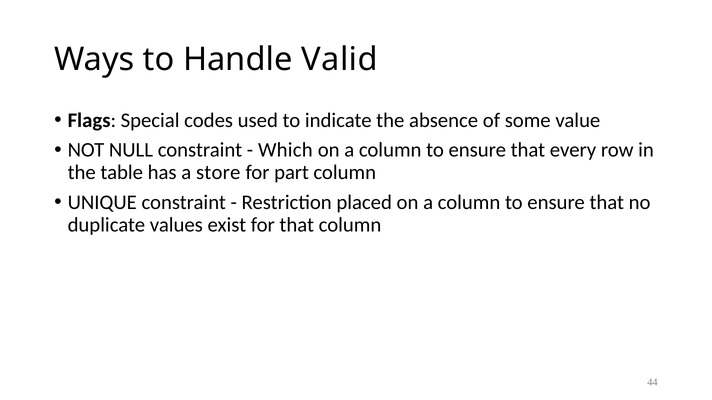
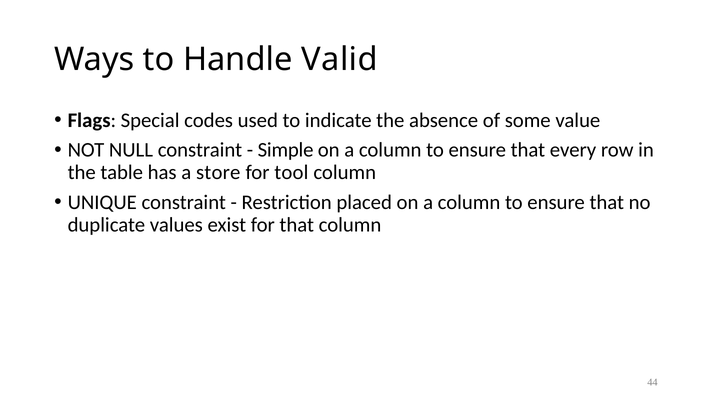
Which: Which -> Simple
part: part -> tool
